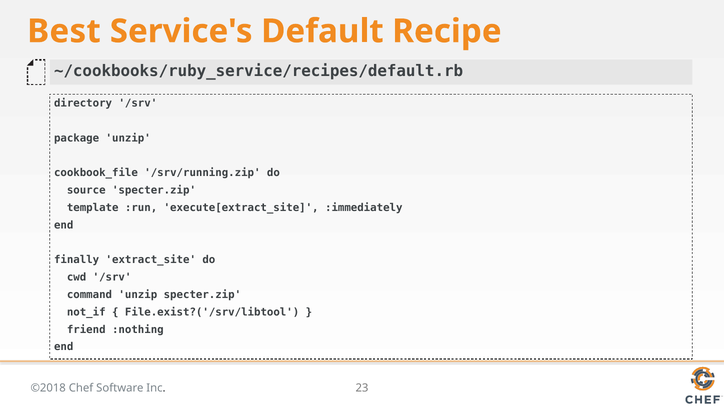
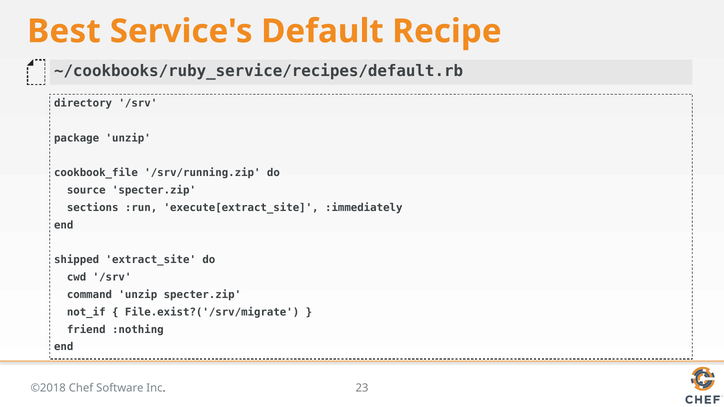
template: template -> sections
finally: finally -> shipped
File.exist?('/srv/libtool: File.exist?('/srv/libtool -> File.exist?('/srv/migrate
